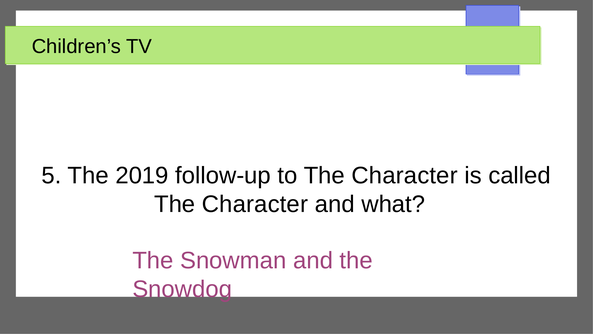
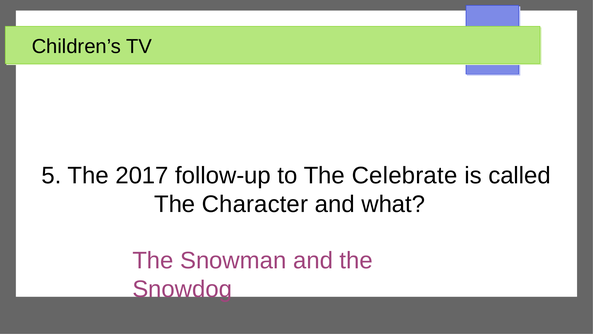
2019: 2019 -> 2017
to The Character: Character -> Celebrate
